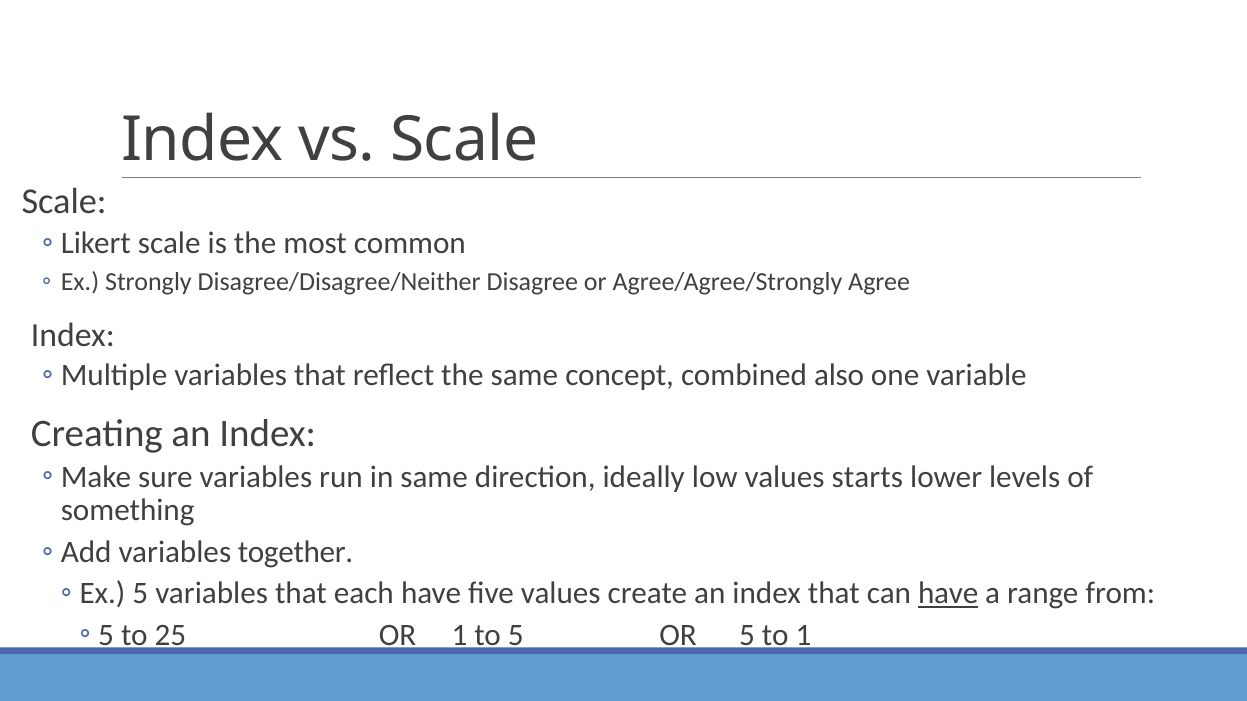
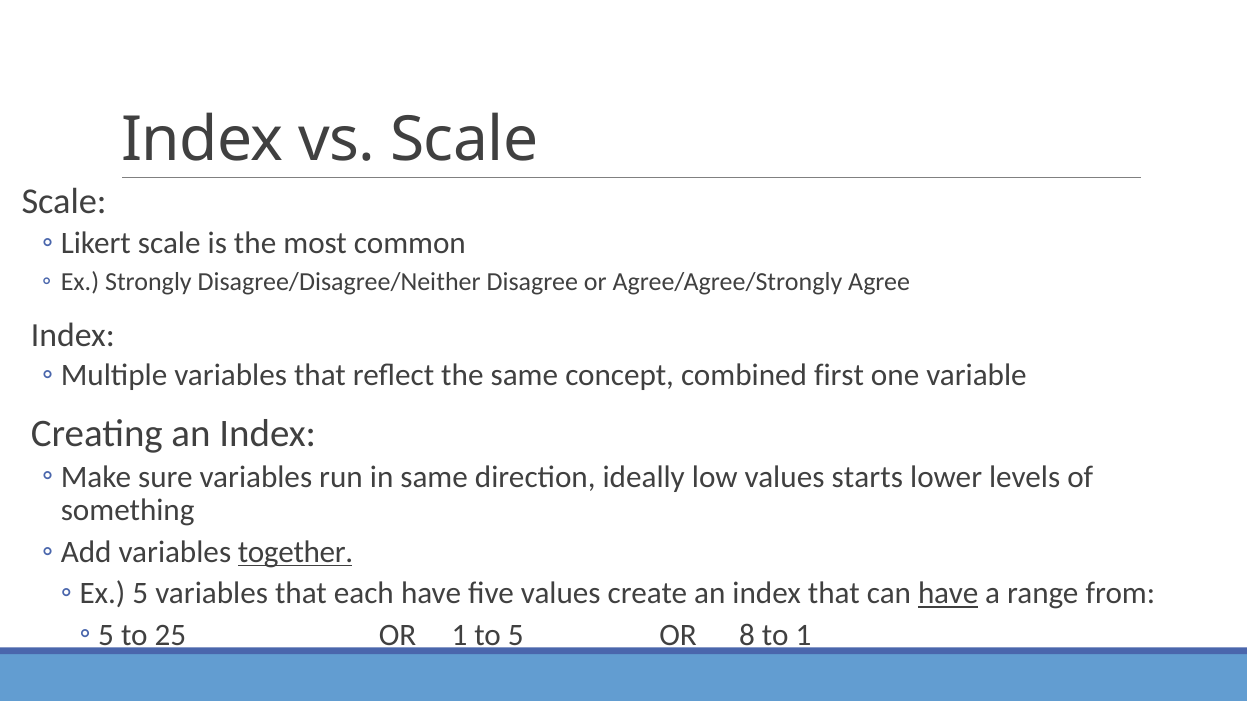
also: also -> first
together underline: none -> present
OR 5: 5 -> 8
